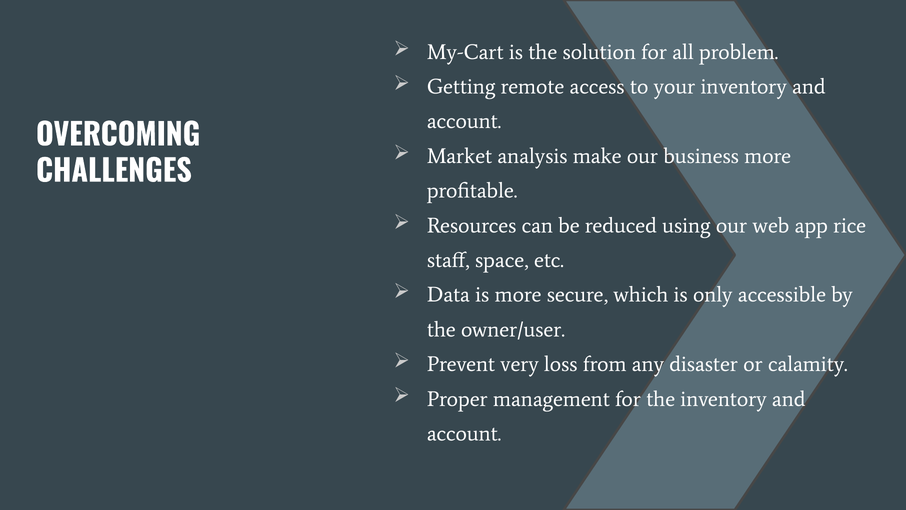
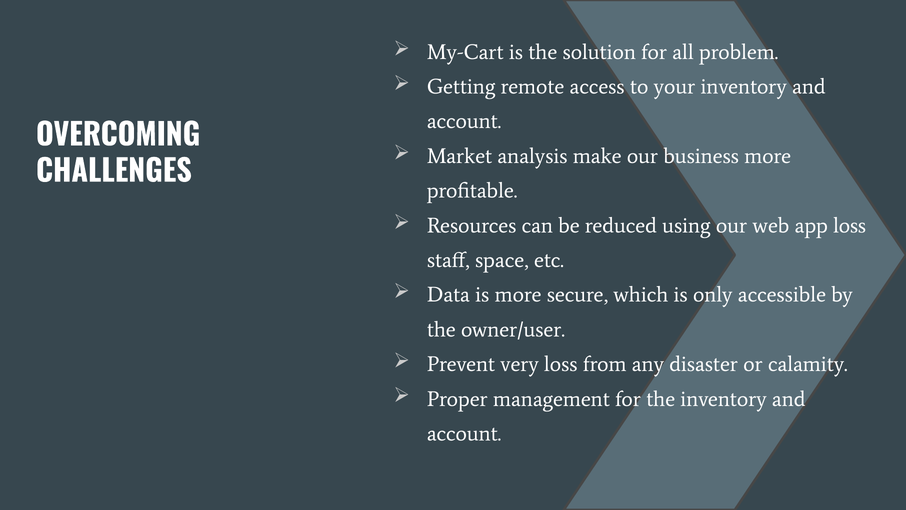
app rice: rice -> loss
